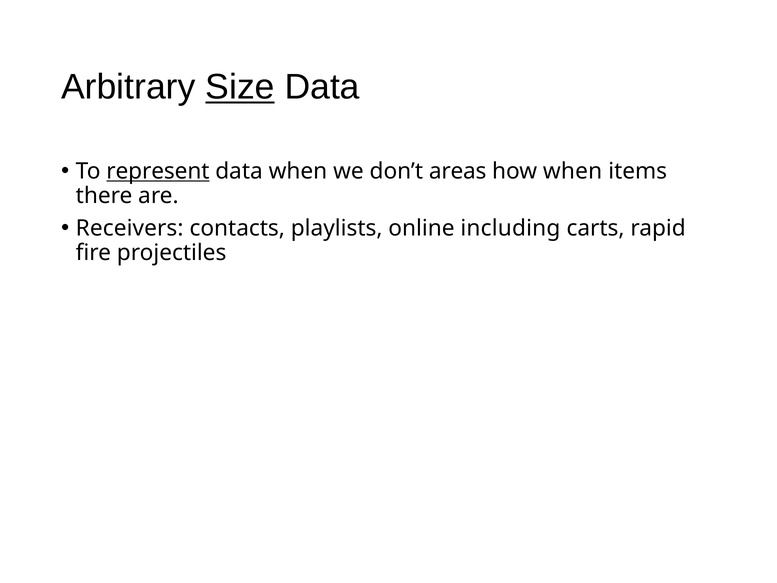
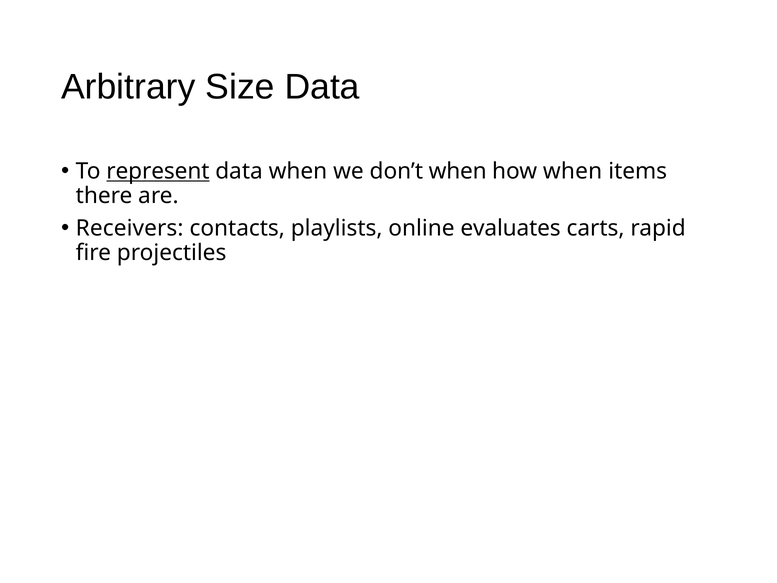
Size underline: present -> none
don’t areas: areas -> when
including: including -> evaluates
